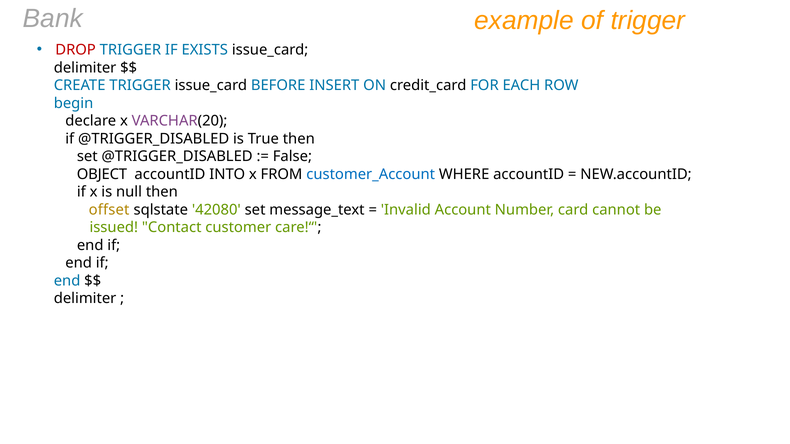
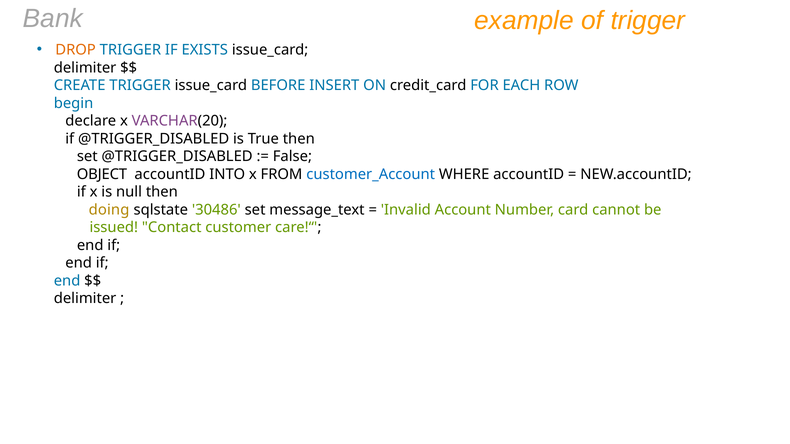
DROP colour: red -> orange
offset: offset -> doing
42080: 42080 -> 30486
